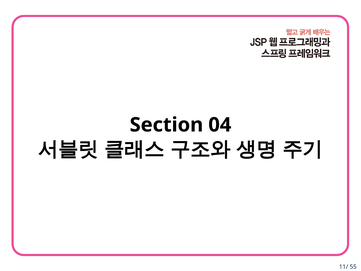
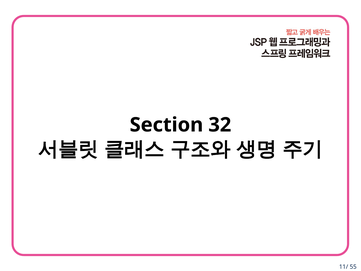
04: 04 -> 32
